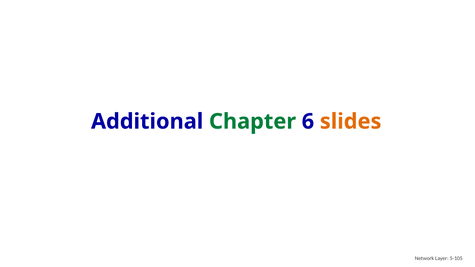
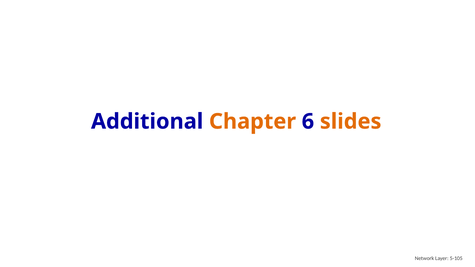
Chapter colour: green -> orange
